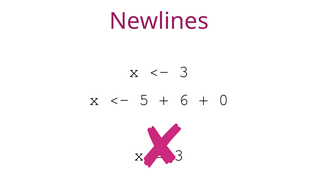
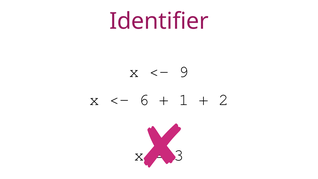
Newlines: Newlines -> Identifier
3 at (184, 72): 3 -> 9
5: 5 -> 6
6: 6 -> 1
0: 0 -> 2
